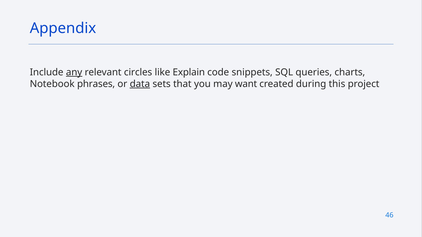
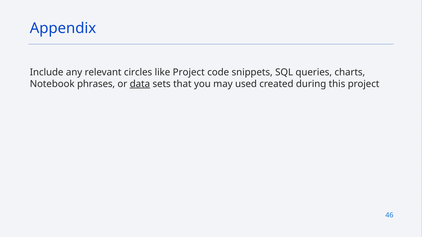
any underline: present -> none
like Explain: Explain -> Project
want: want -> used
